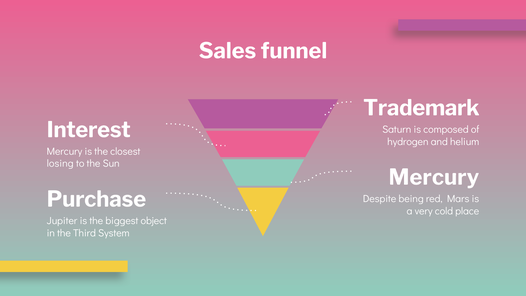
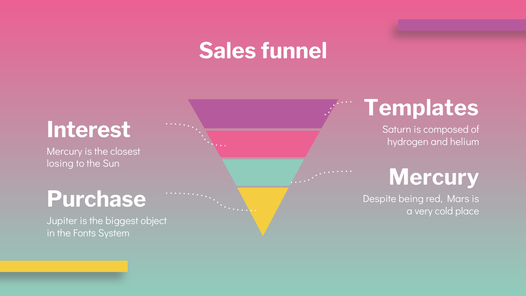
Trademark: Trademark -> Templates
Third: Third -> Fonts
